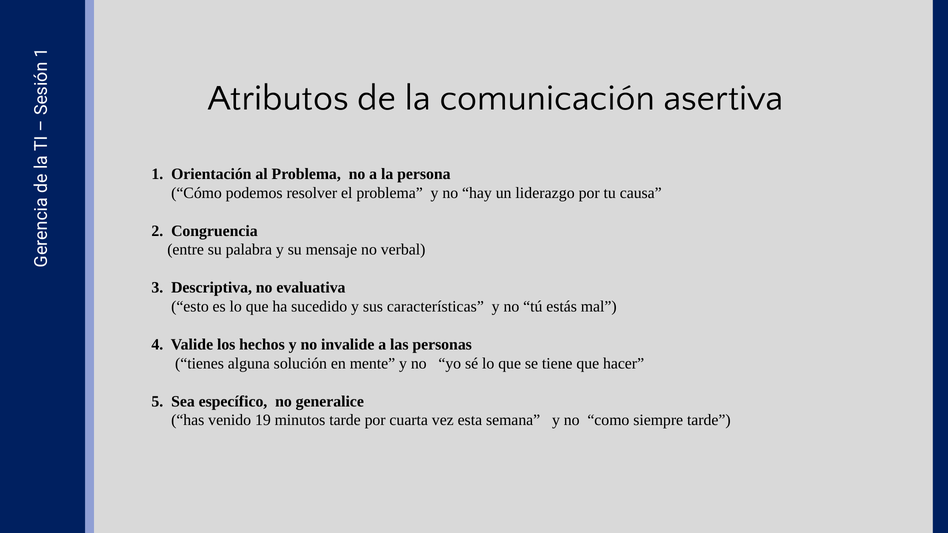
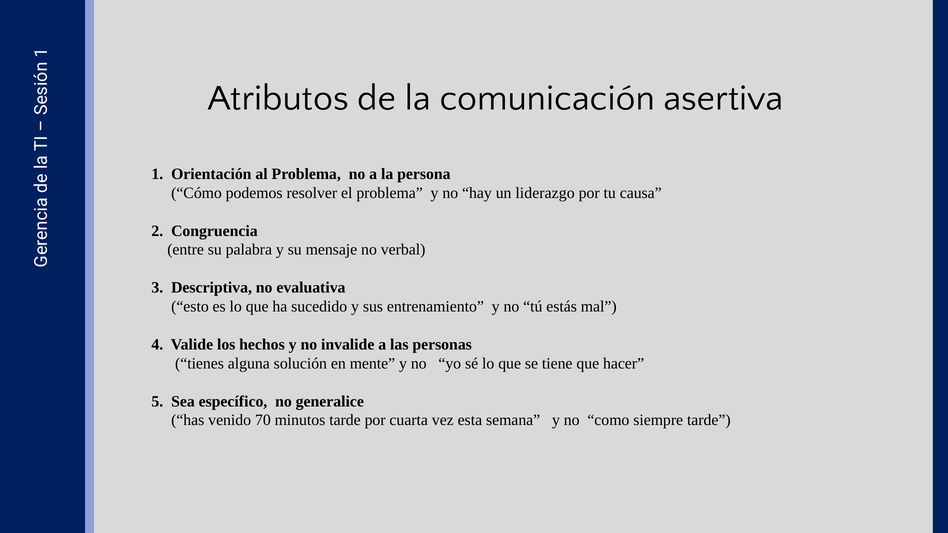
características: características -> entrenamiento
19: 19 -> 70
